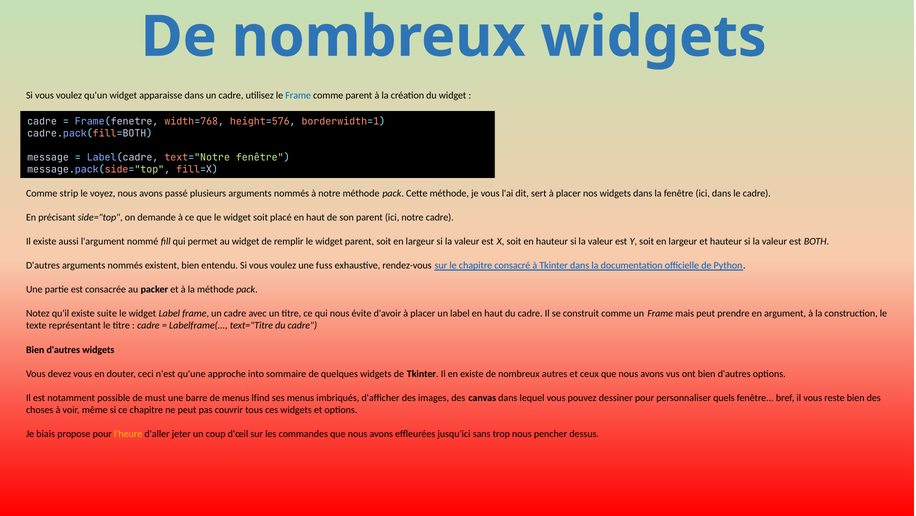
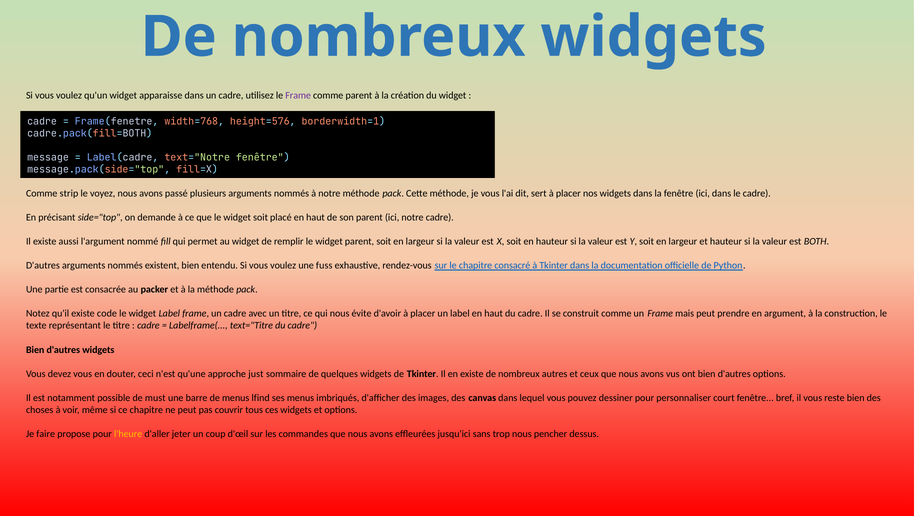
Frame at (298, 95) colour: blue -> purple
suite: suite -> code
into: into -> just
quels: quels -> court
biais: biais -> faire
